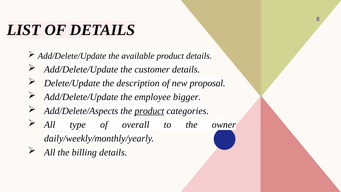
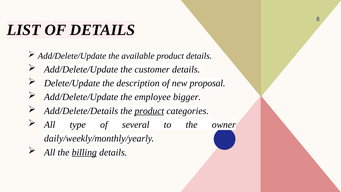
Add/Delete/Aspects: Add/Delete/Aspects -> Add/Delete/Details
overall: overall -> several
billing underline: none -> present
